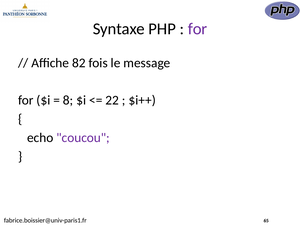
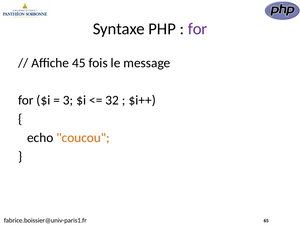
82: 82 -> 45
8: 8 -> 3
22: 22 -> 32
coucou colour: purple -> orange
